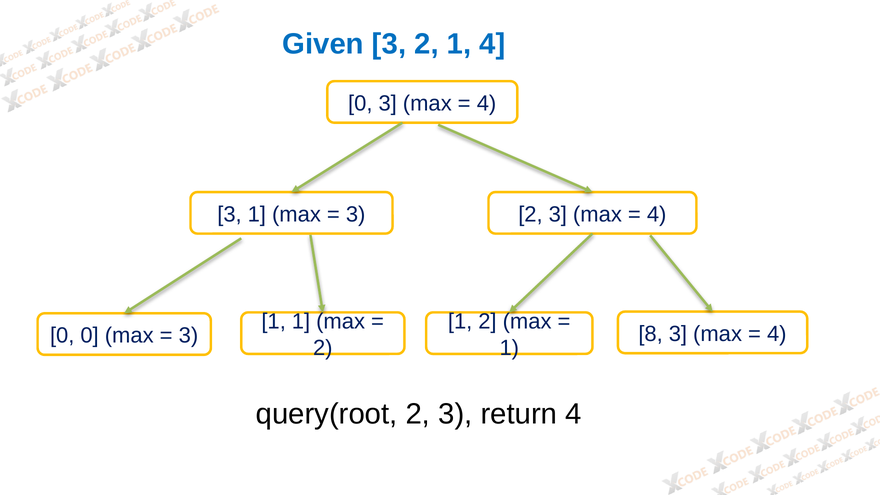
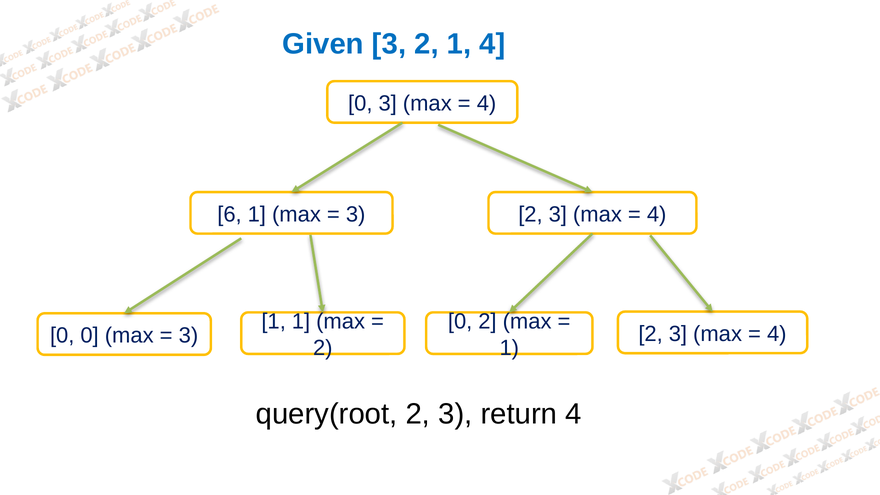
3 at (230, 214): 3 -> 6
1 at (460, 321): 1 -> 0
8 at (651, 334): 8 -> 2
